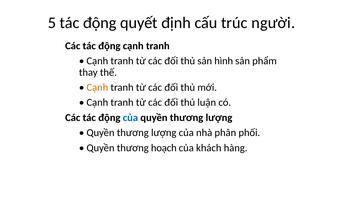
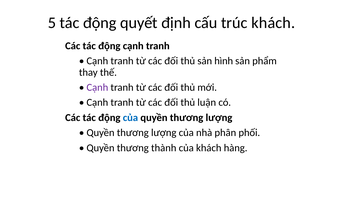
trúc người: người -> khách
Cạnh at (97, 87) colour: orange -> purple
hoạch: hoạch -> thành
